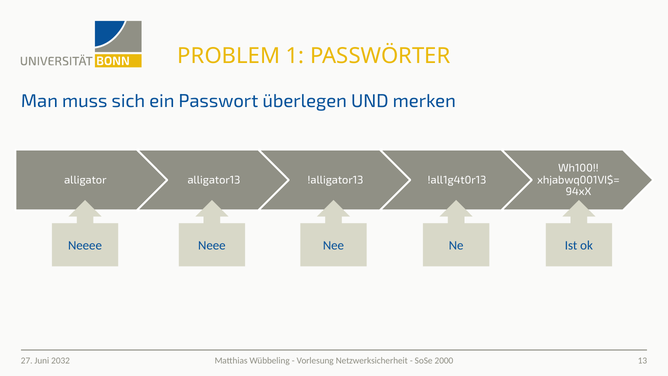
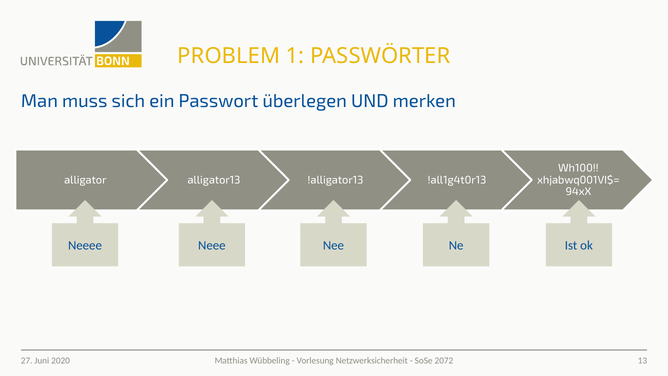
2000: 2000 -> 2072
2032: 2032 -> 2020
